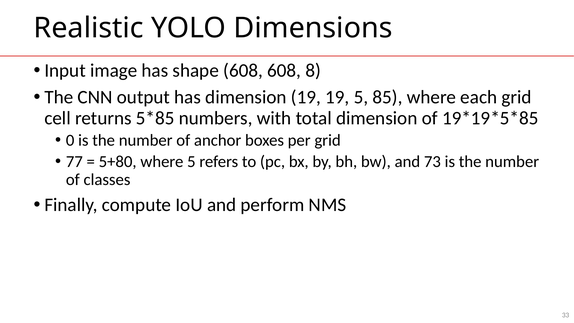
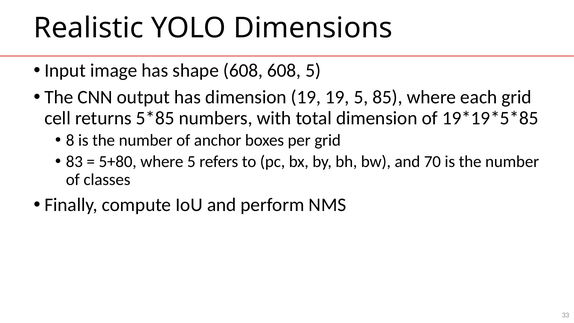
608 8: 8 -> 5
0: 0 -> 8
77: 77 -> 83
73: 73 -> 70
